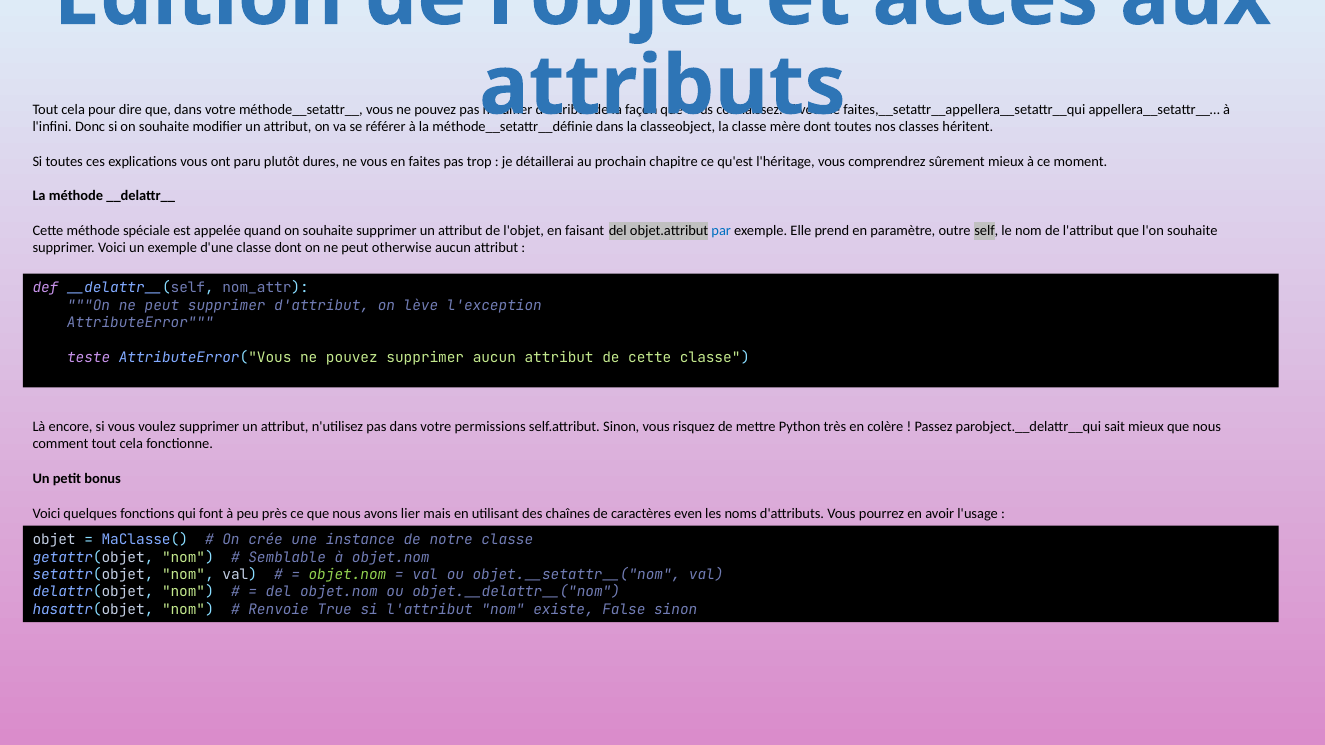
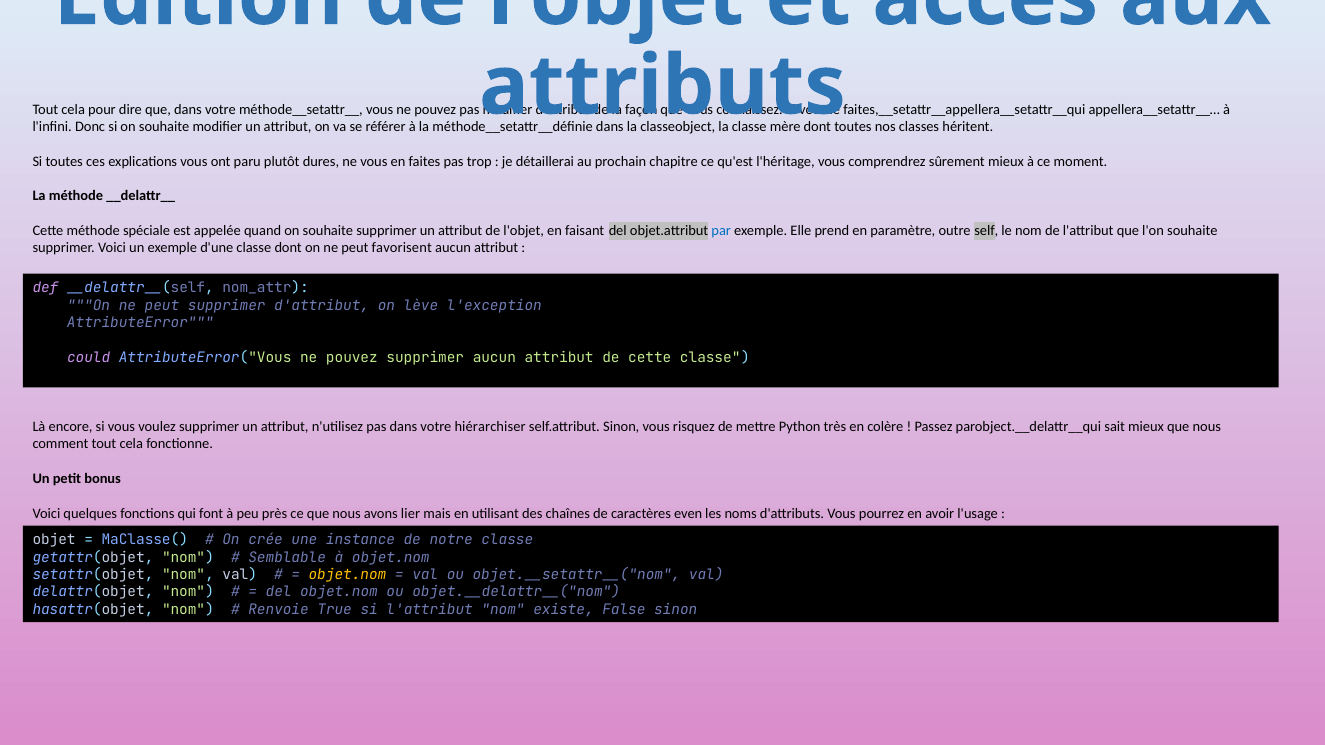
otherwise: otherwise -> favorisent
teste: teste -> could
permissions: permissions -> hiérarchiser
objet.nom at (347, 575) colour: light green -> yellow
